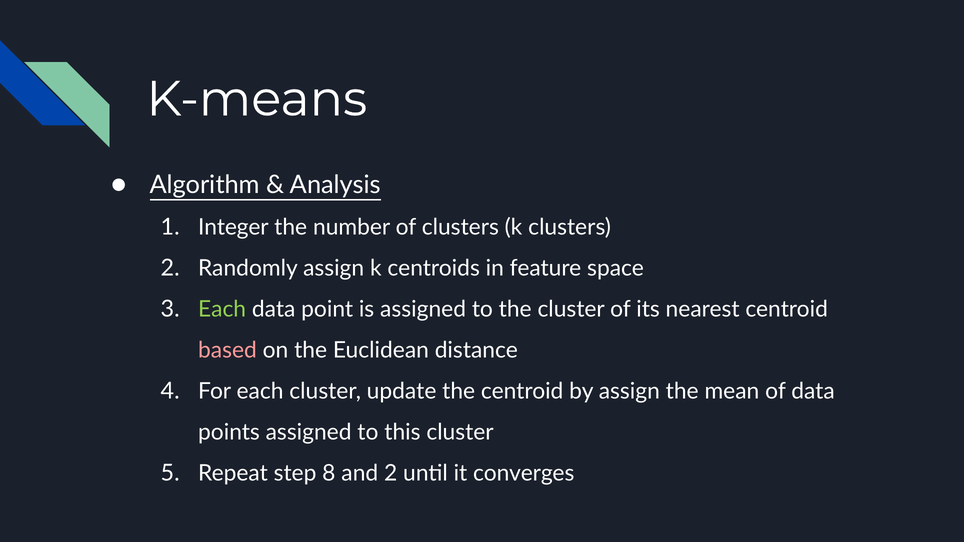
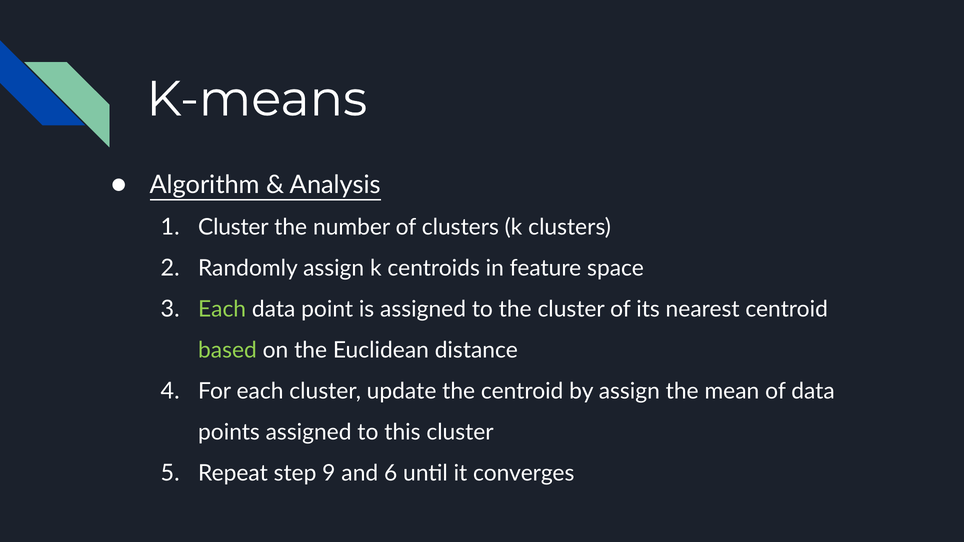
Integer at (233, 227): Integer -> Cluster
based colour: pink -> light green
8: 8 -> 9
and 2: 2 -> 6
